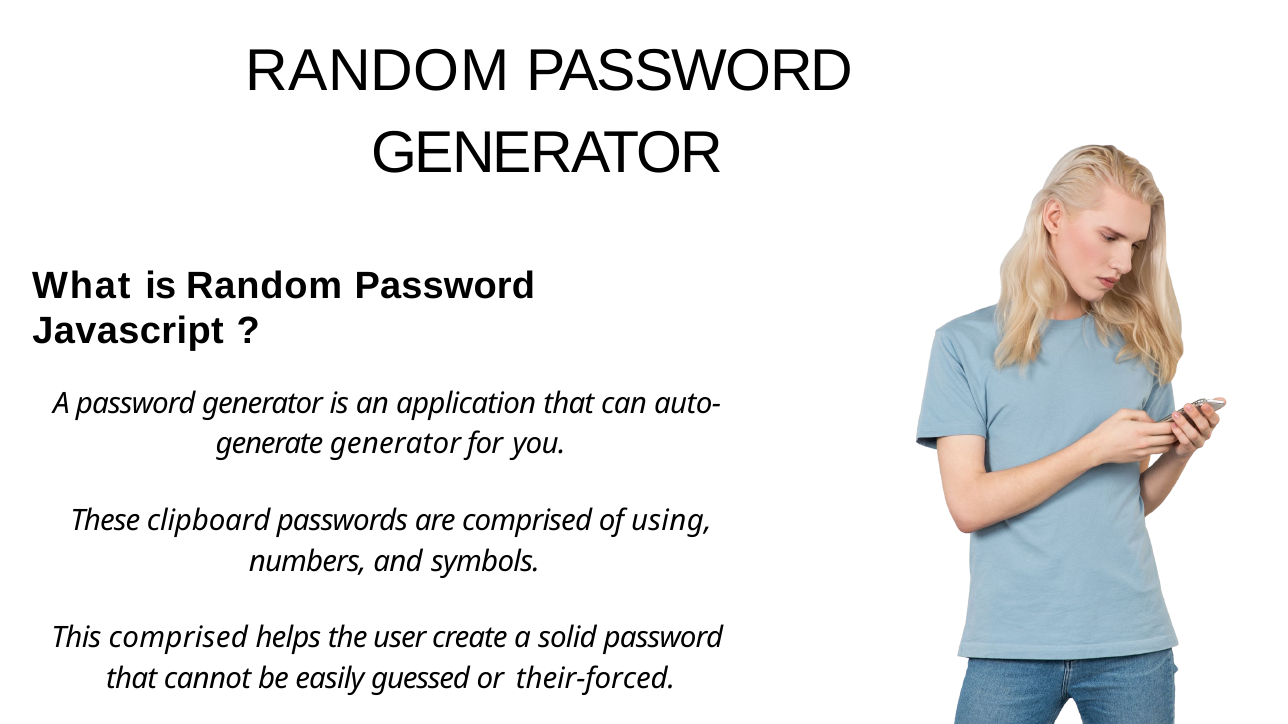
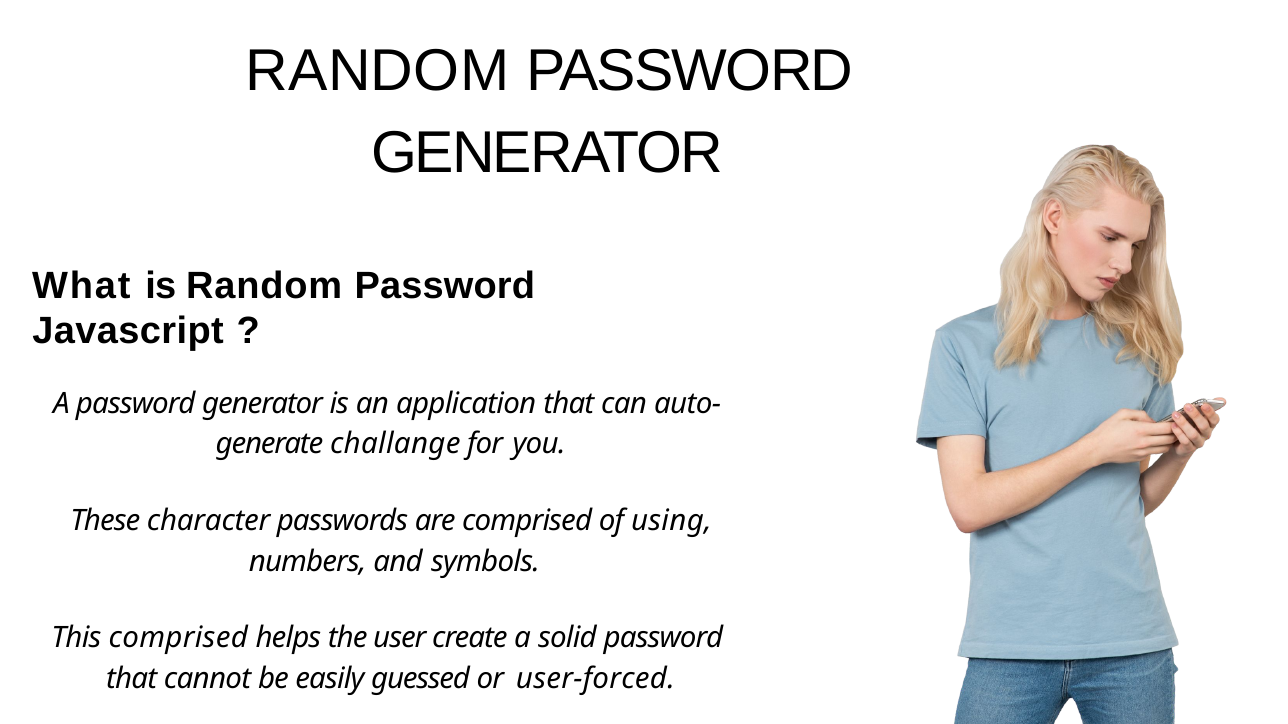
generate generator: generator -> challange
clipboard: clipboard -> character
their-forced: their-forced -> user-forced
